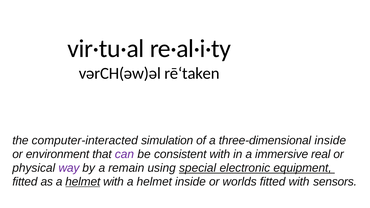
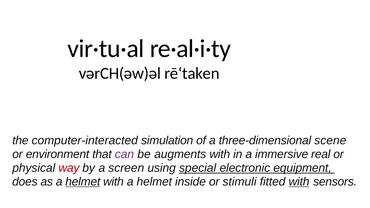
three-dimensional inside: inside -> scene
consistent: consistent -> augments
way colour: purple -> red
remain: remain -> screen
fitted at (25, 182): fitted -> does
worlds: worlds -> stimuli
with at (299, 182) underline: none -> present
